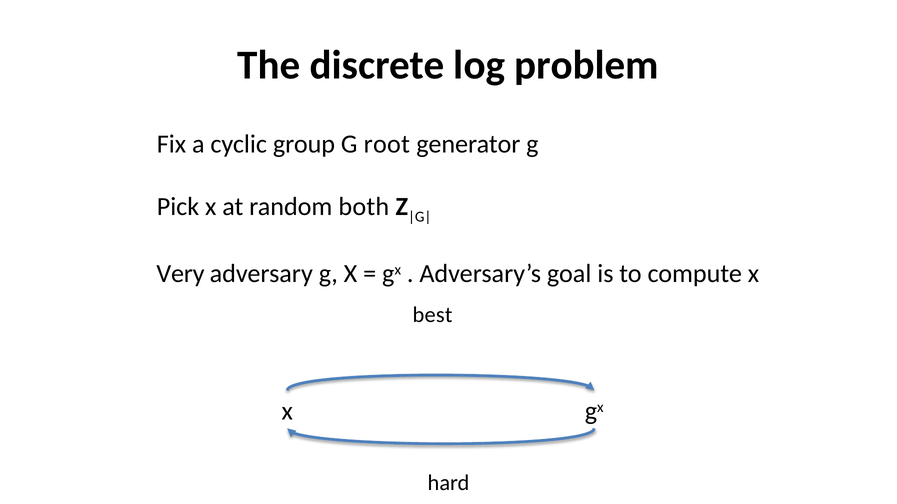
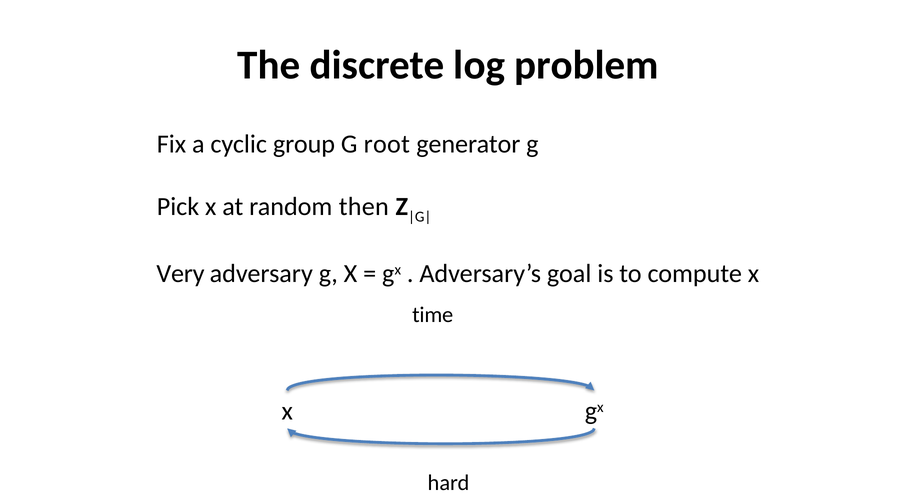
both: both -> then
best: best -> time
